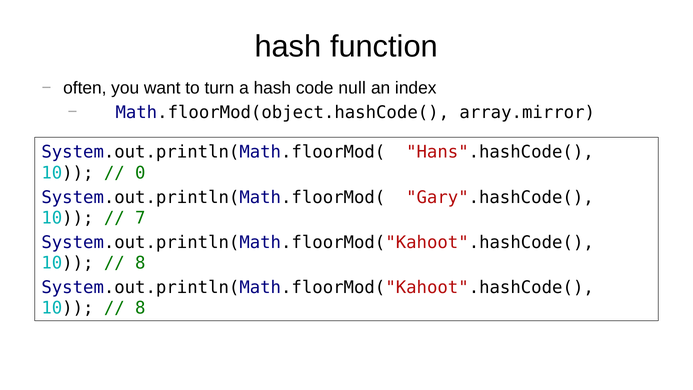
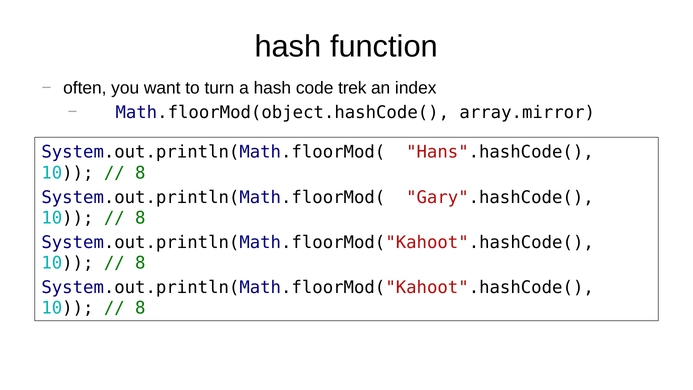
null: null -> trek
0 at (140, 173): 0 -> 8
7 at (140, 218): 7 -> 8
